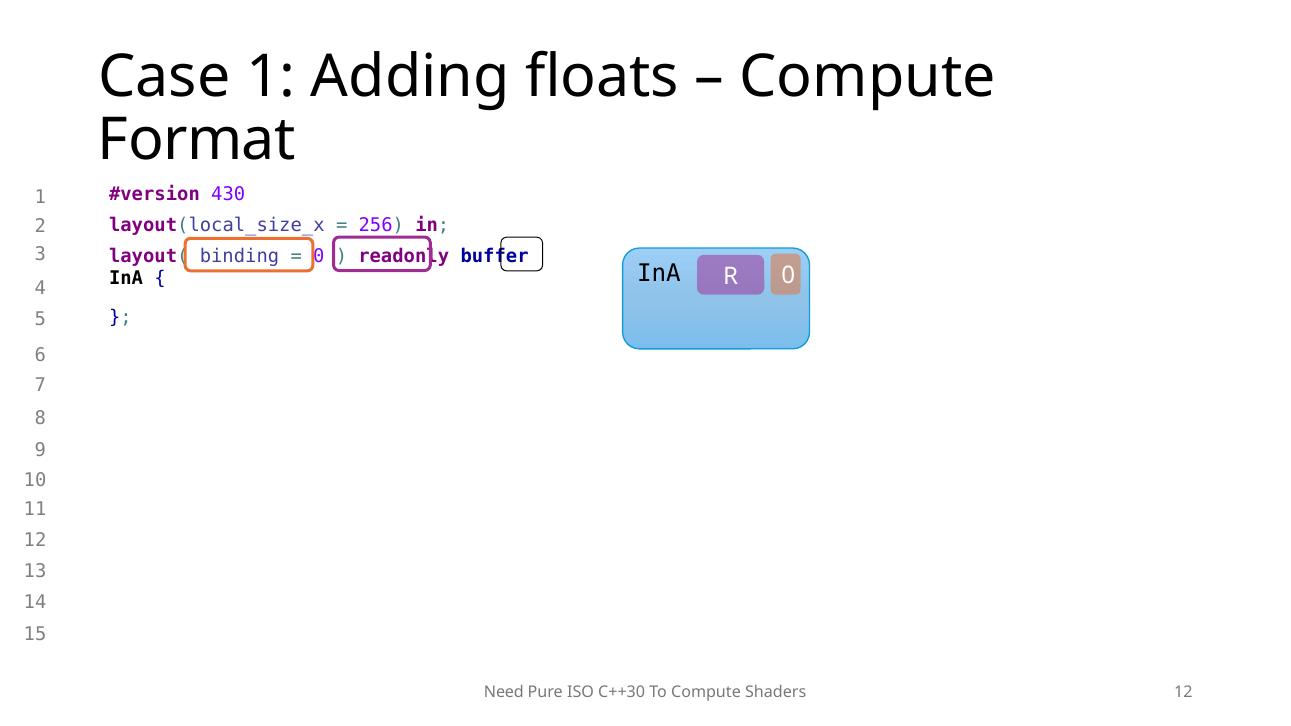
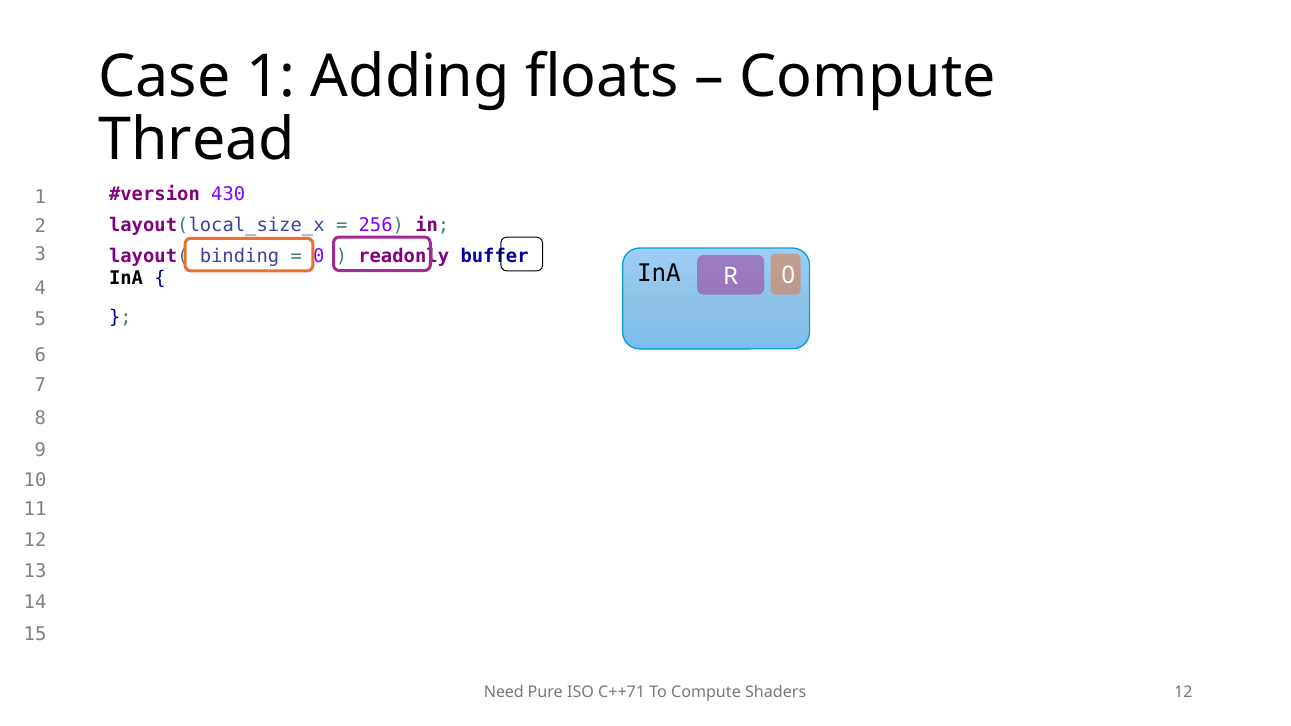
Format: Format -> Thread
C++30: C++30 -> C++71
